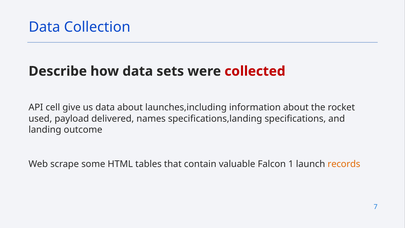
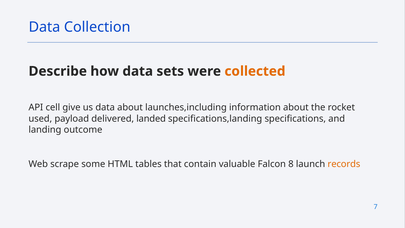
collected colour: red -> orange
names: names -> landed
1: 1 -> 8
